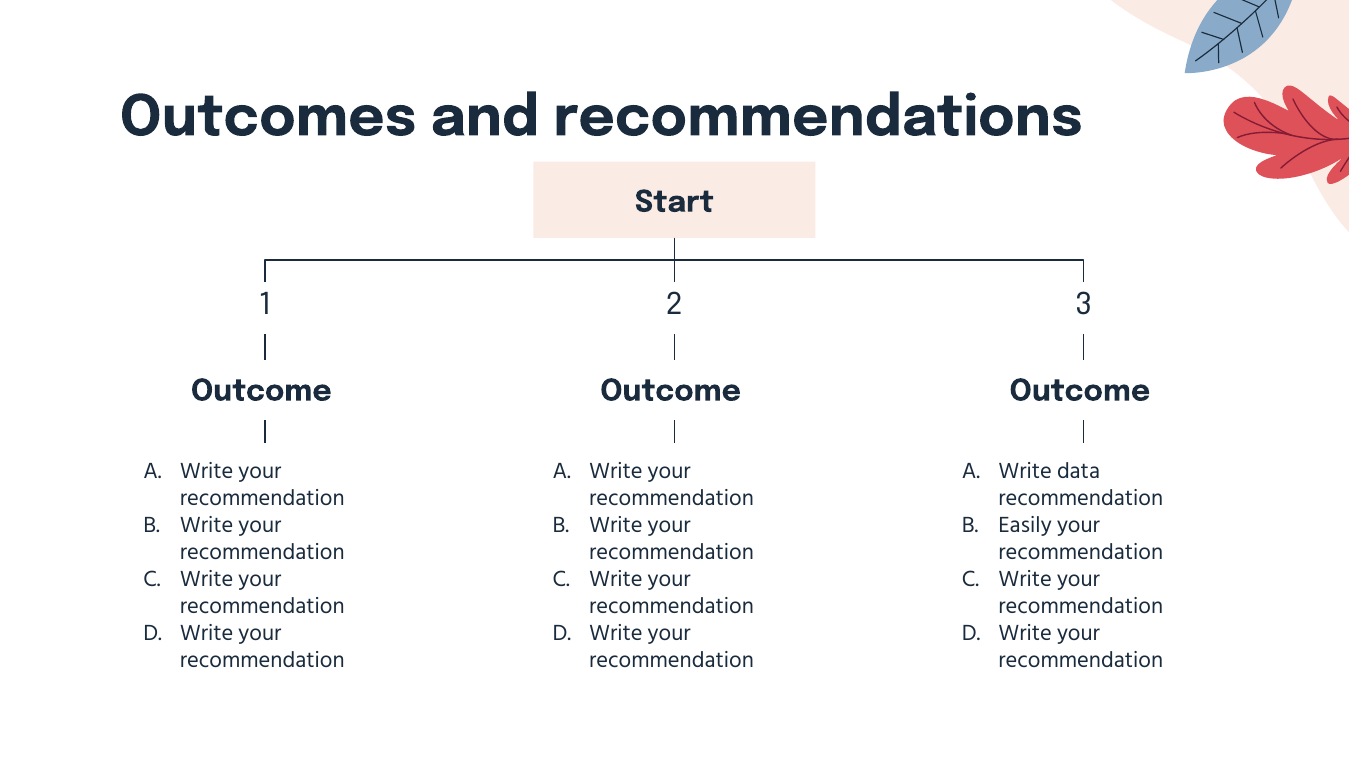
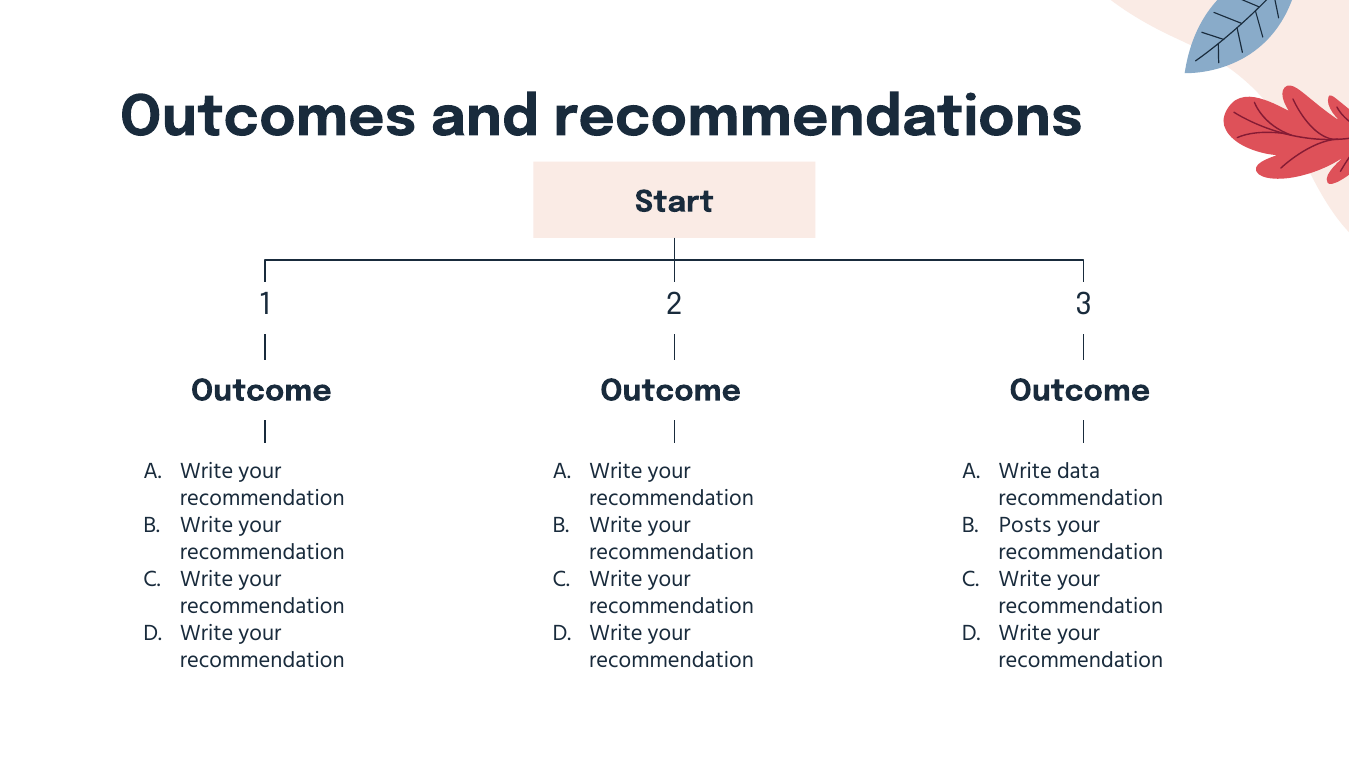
Easily: Easily -> Posts
